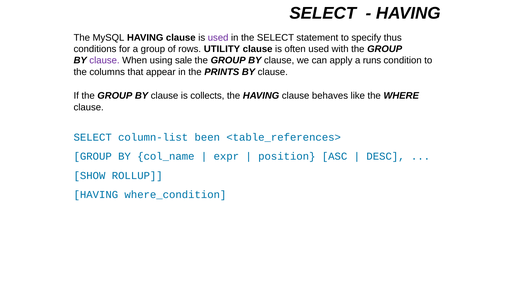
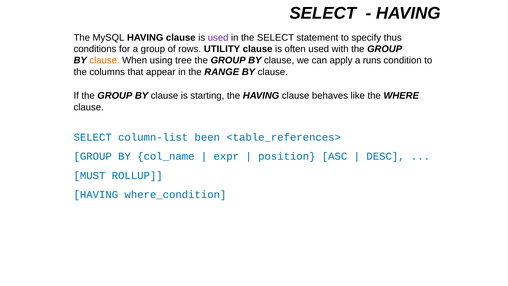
clause at (105, 60) colour: purple -> orange
sale: sale -> tree
PRINTS: PRINTS -> RANGE
collects: collects -> starting
SHOW: SHOW -> MUST
